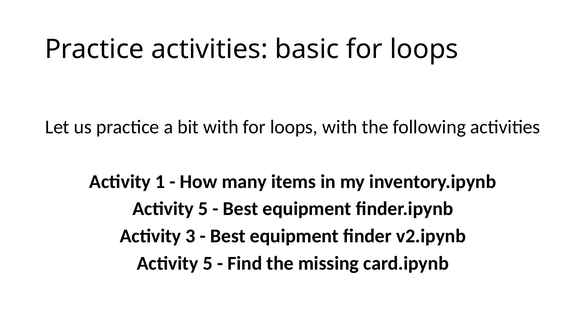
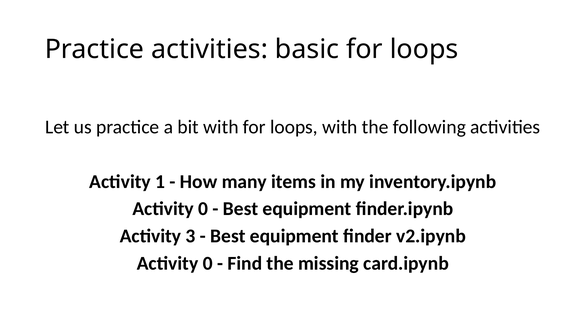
5 at (203, 209): 5 -> 0
5 at (208, 263): 5 -> 0
